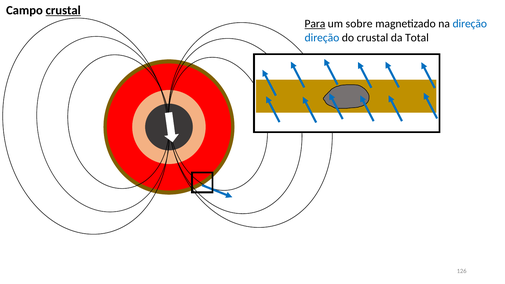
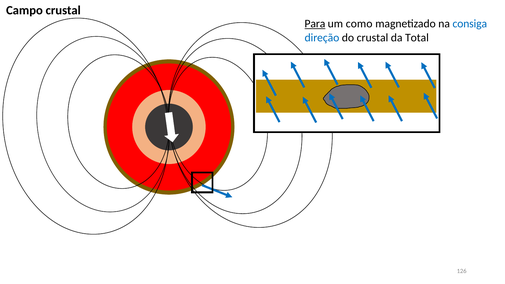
crustal at (63, 10) underline: present -> none
sobre: sobre -> como
na direção: direção -> consiga
